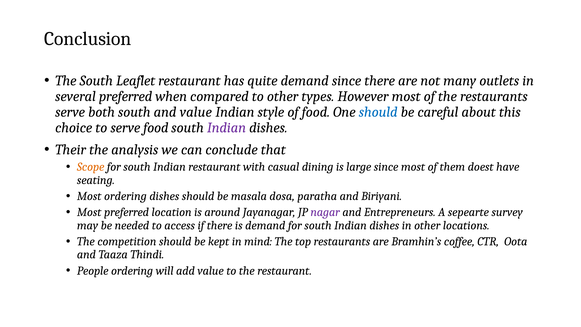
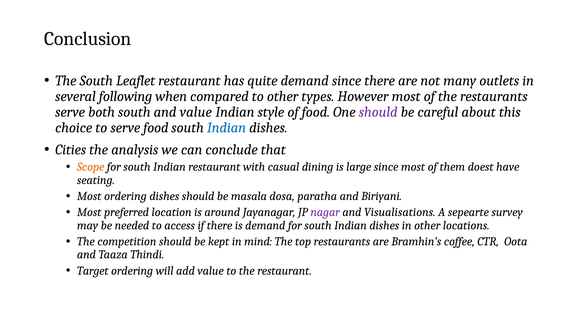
several preferred: preferred -> following
should at (378, 112) colour: blue -> purple
Indian at (227, 128) colour: purple -> blue
Their: Their -> Cities
Entrepreneurs: Entrepreneurs -> Visualisations
People: People -> Target
